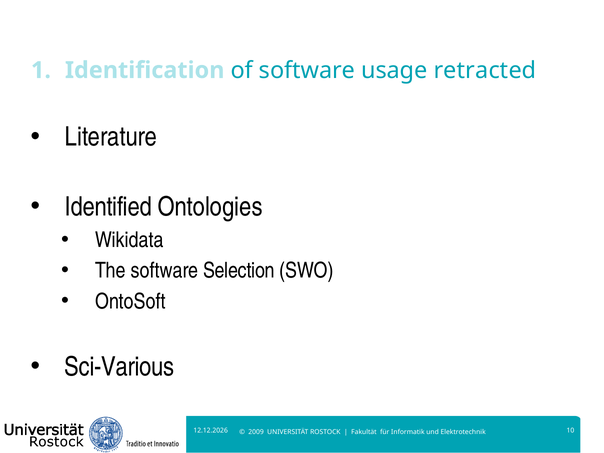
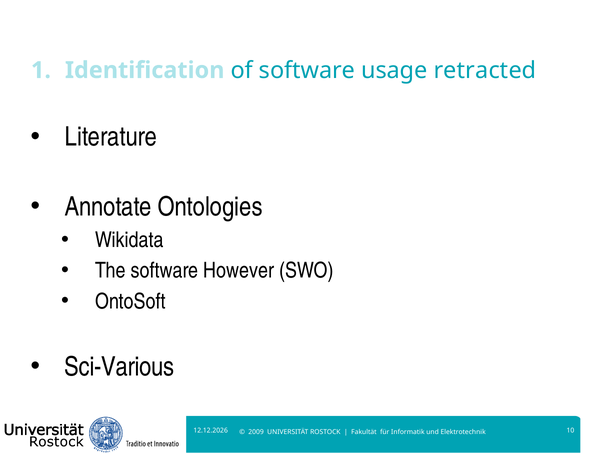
Identified: Identified -> Annotate
Selection: Selection -> However
